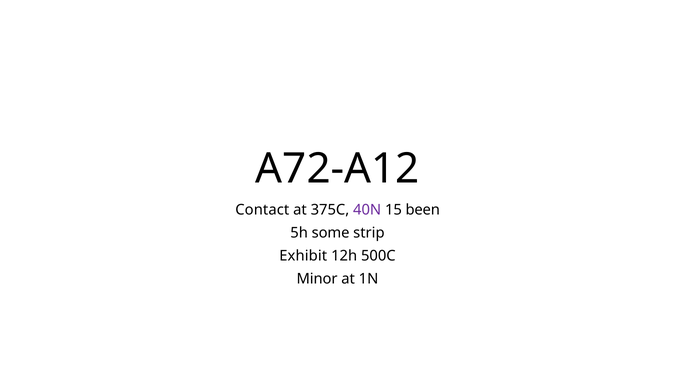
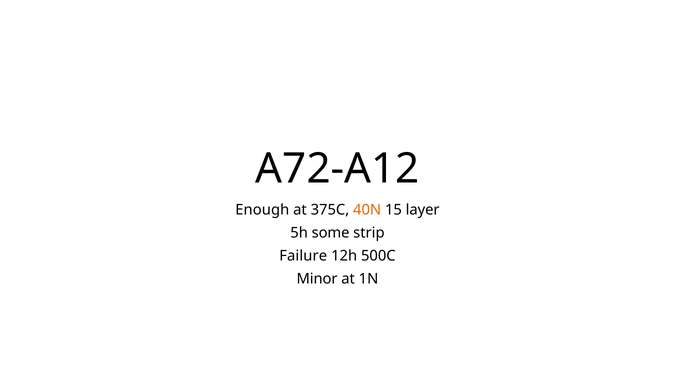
Contact: Contact -> Enough
40N colour: purple -> orange
been: been -> layer
Exhibit: Exhibit -> Failure
